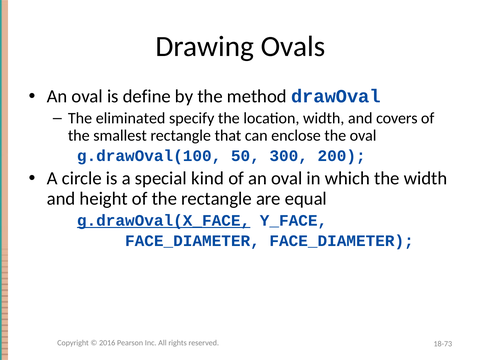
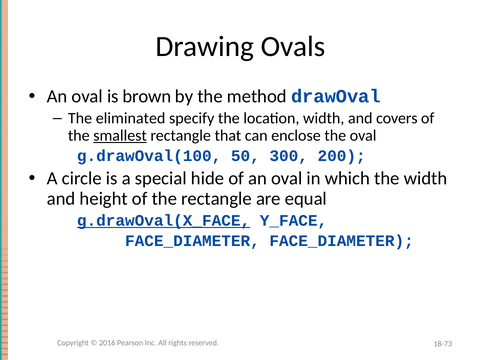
define: define -> brown
smallest underline: none -> present
kind: kind -> hide
